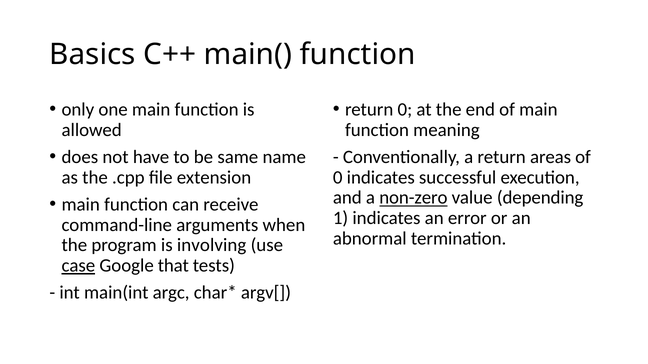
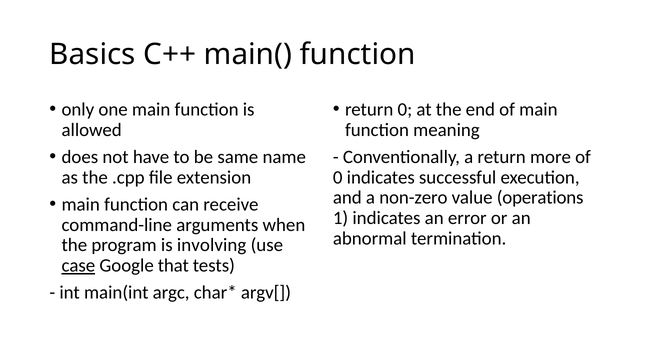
areas: areas -> more
non-zero underline: present -> none
depending: depending -> operations
